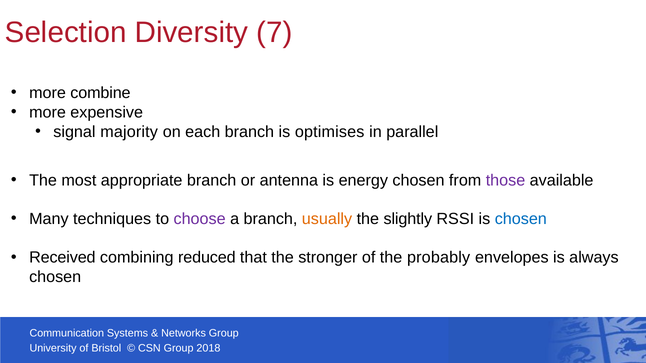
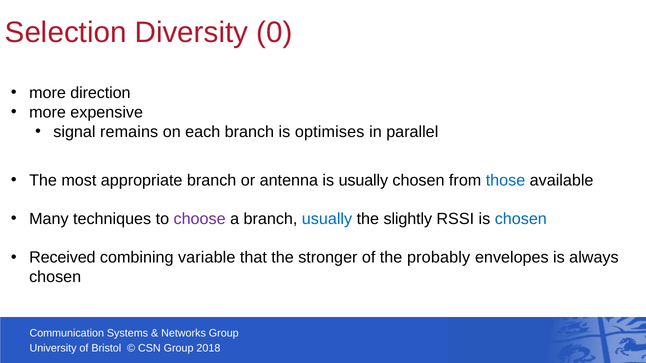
7: 7 -> 0
combine: combine -> direction
majority: majority -> remains
is energy: energy -> usually
those colour: purple -> blue
usually at (327, 219) colour: orange -> blue
reduced: reduced -> variable
